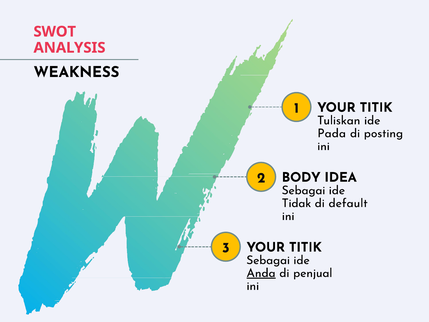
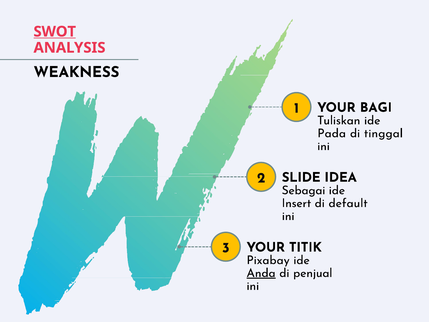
SWOT underline: none -> present
TITIK at (376, 107): TITIK -> BAGI
posting: posting -> tinggal
BODY: BODY -> SLIDE
Tidak: Tidak -> Insert
Sebagai at (268, 260): Sebagai -> Pixabay
